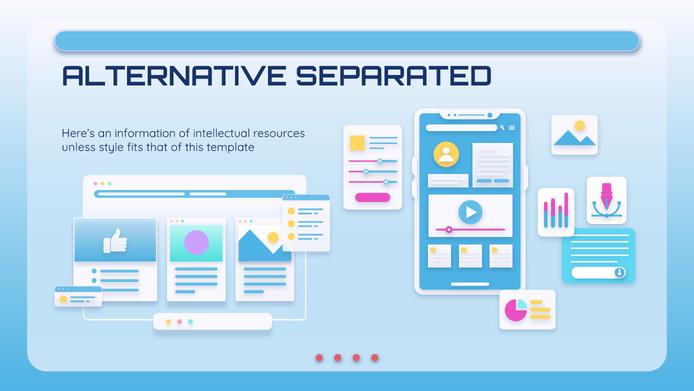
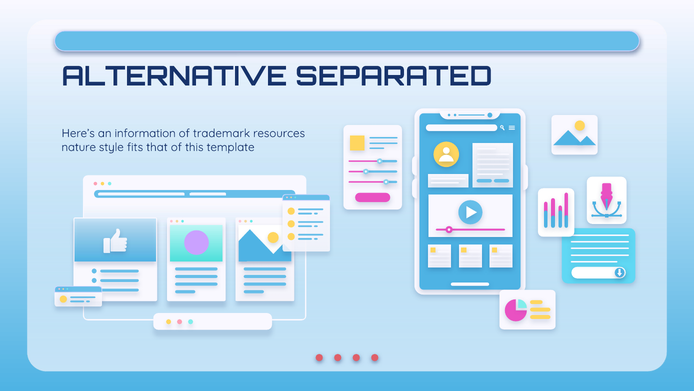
intellectual: intellectual -> trademark
unless: unless -> nature
